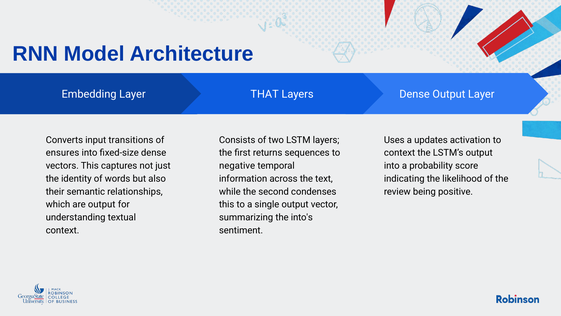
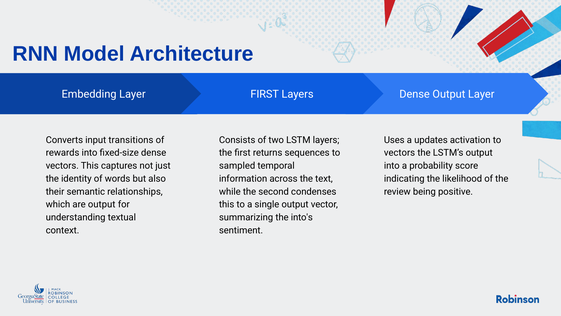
THAT at (265, 94): THAT -> FIRST
ensures: ensures -> rewards
context at (400, 153): context -> vectors
negative: negative -> sampled
